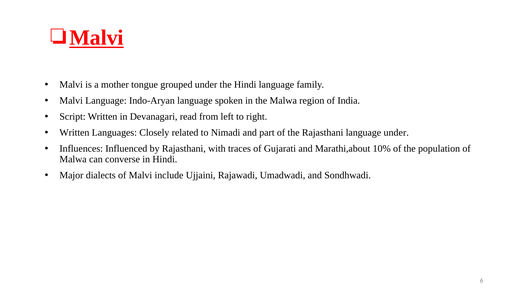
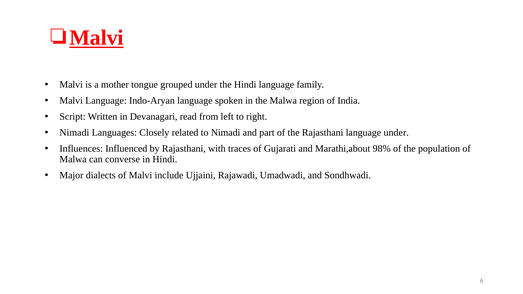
Written at (74, 133): Written -> Nimadi
10%: 10% -> 98%
